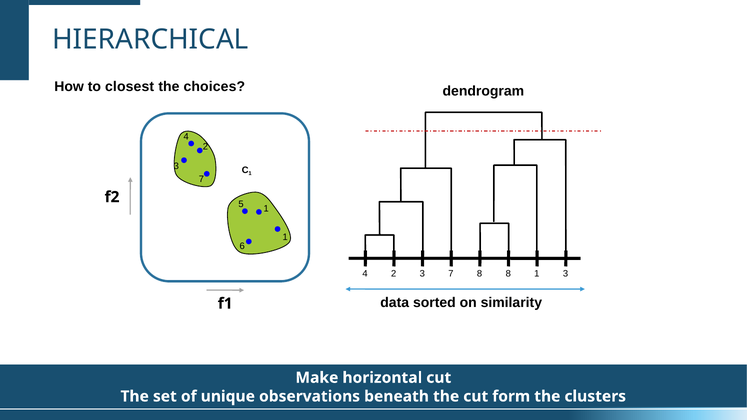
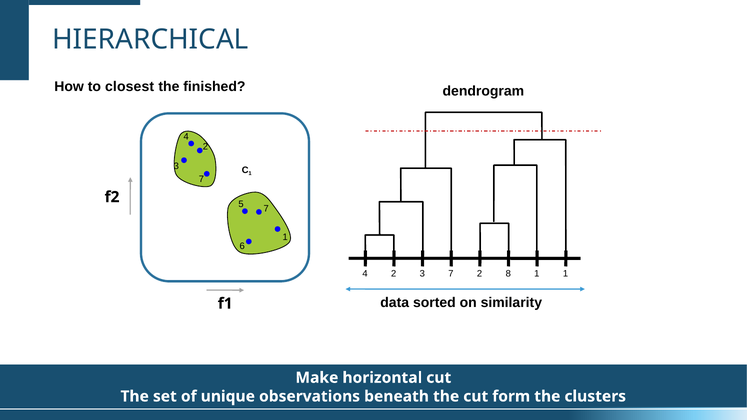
choices: choices -> finished
5 1: 1 -> 7
7 8: 8 -> 2
1 3: 3 -> 1
